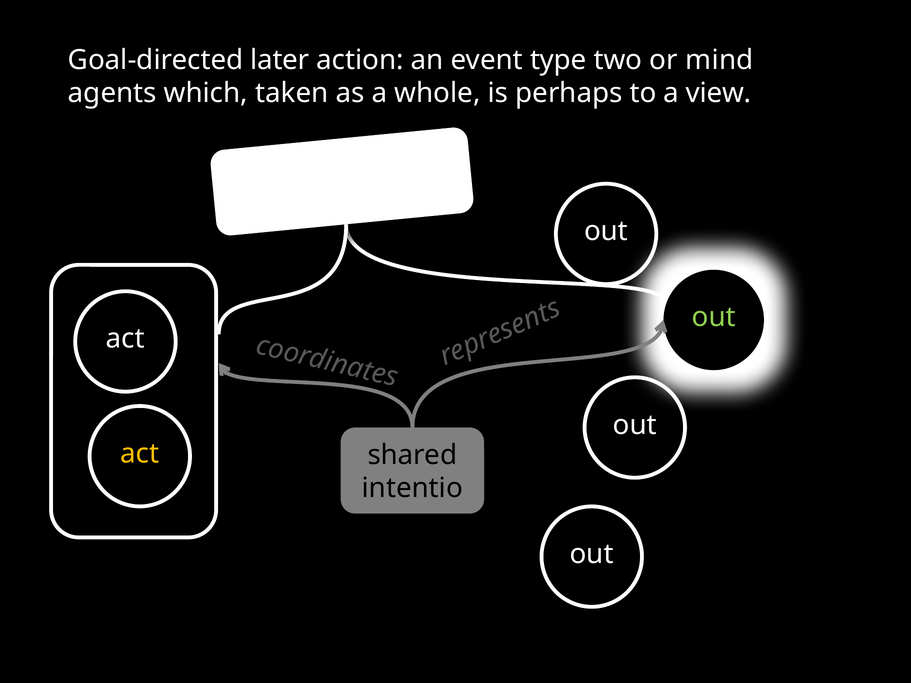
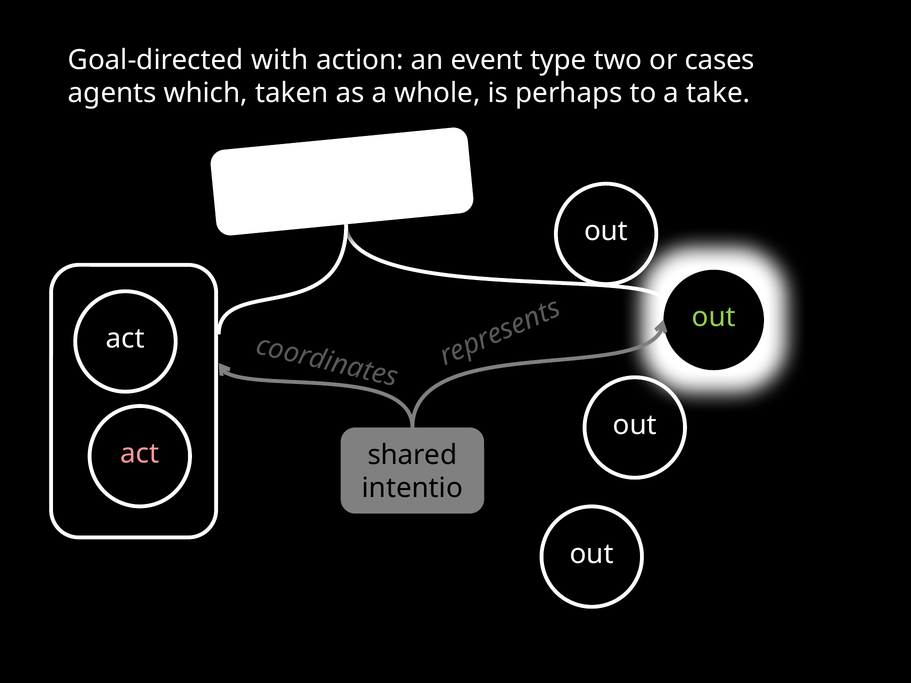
later: later -> with
mind: mind -> cases
view: view -> take
act at (140, 454) colour: yellow -> pink
